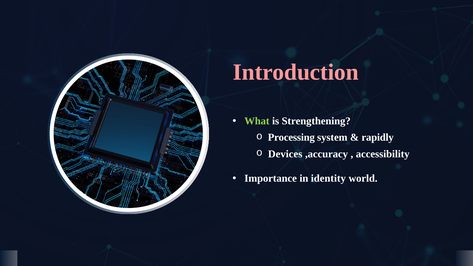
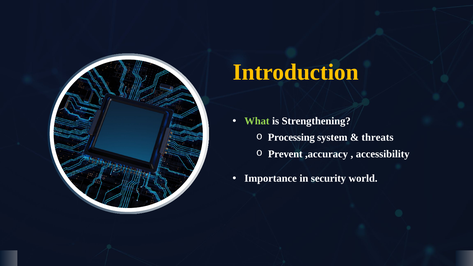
Introduction colour: pink -> yellow
rapidly: rapidly -> threats
Devices: Devices -> Prevent
identity: identity -> security
